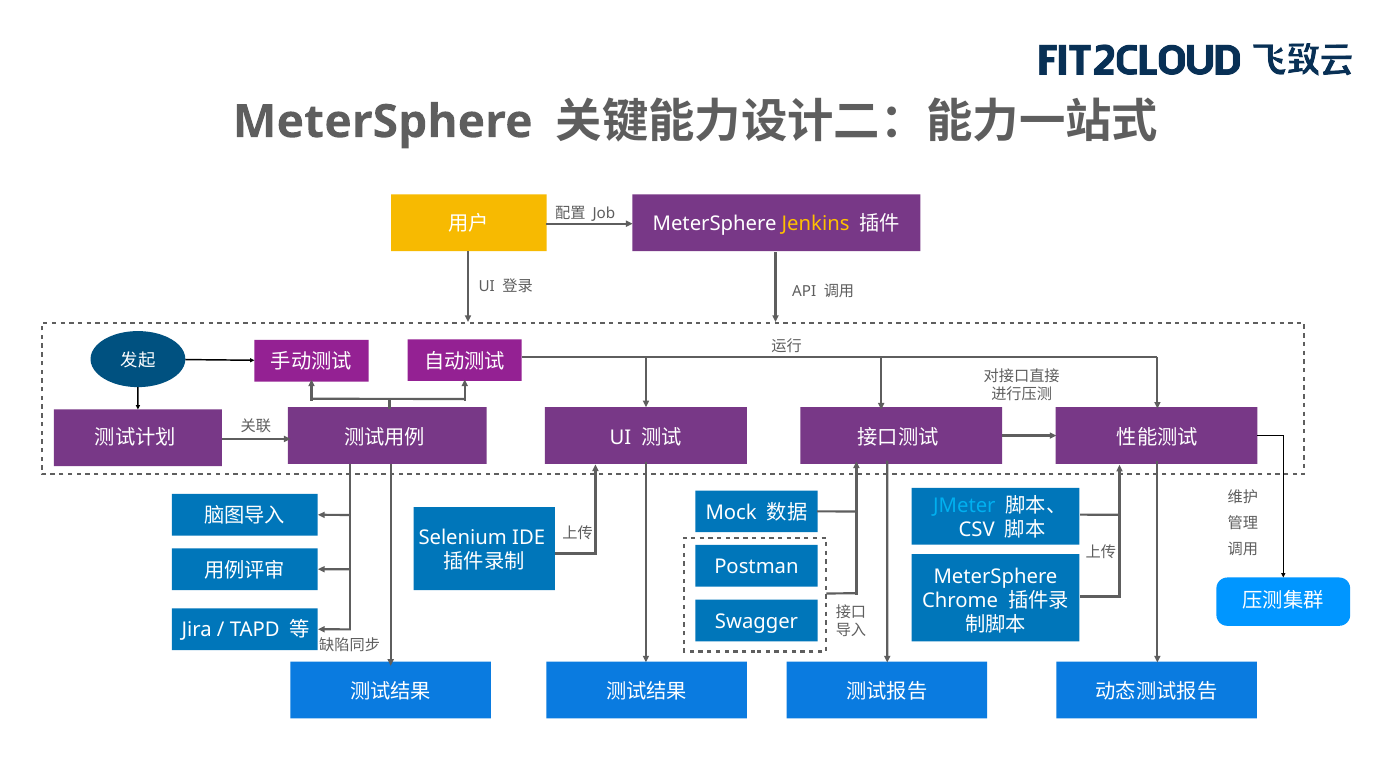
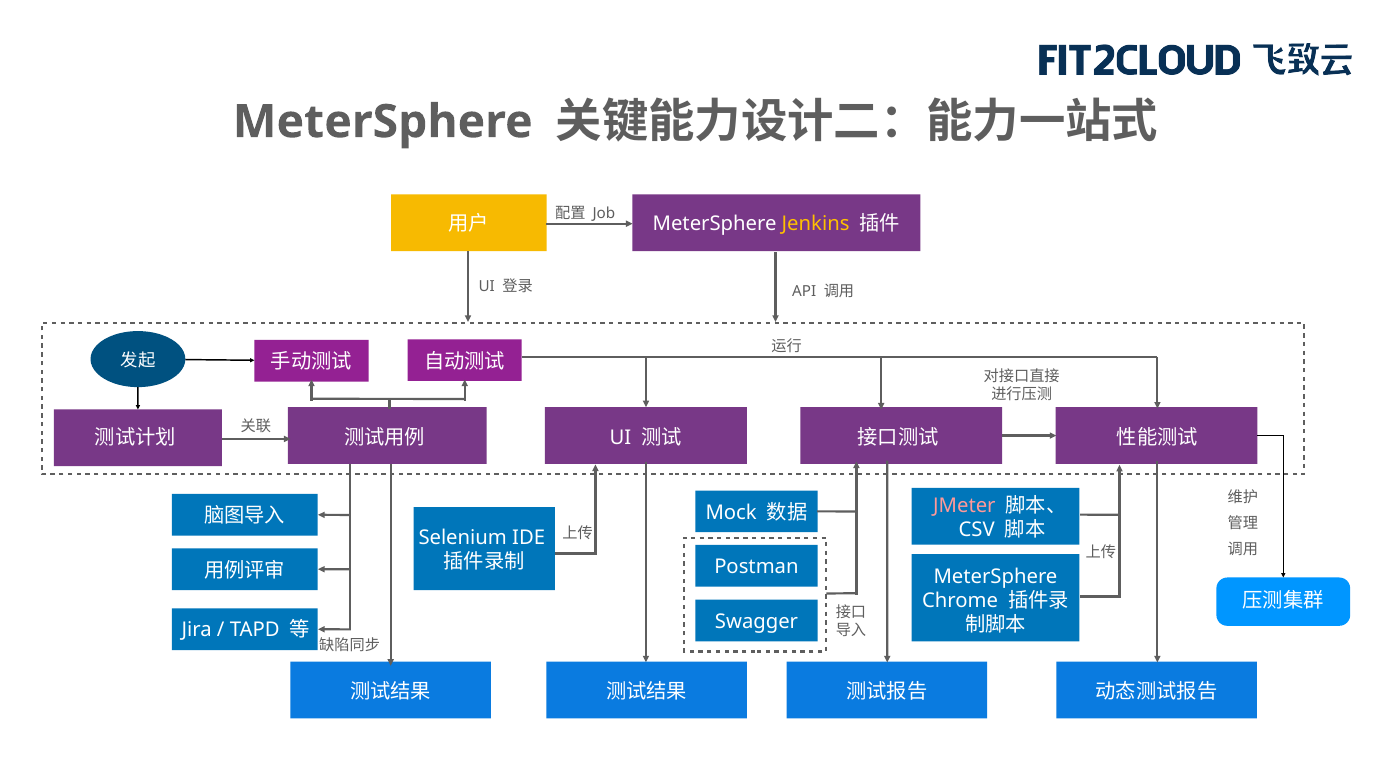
JMeter colour: light blue -> pink
